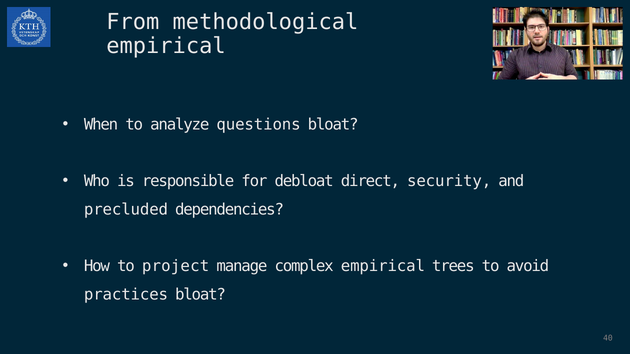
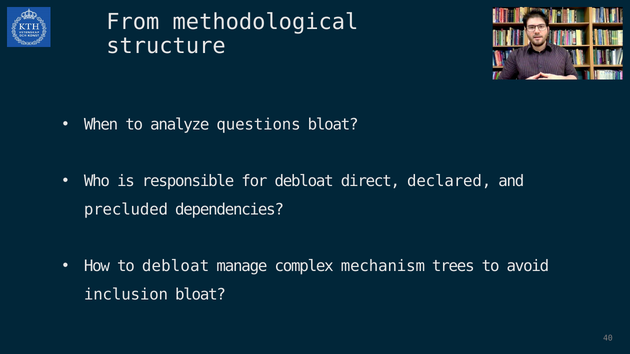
empirical at (166, 46): empirical -> structure
security: security -> declared
to project: project -> debloat
complex empirical: empirical -> mechanism
practices: practices -> inclusion
